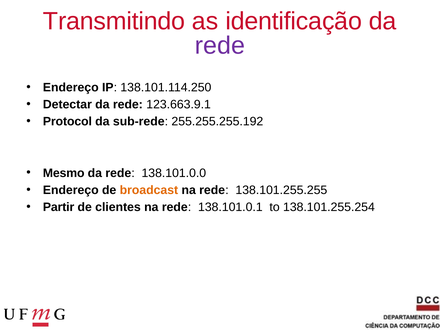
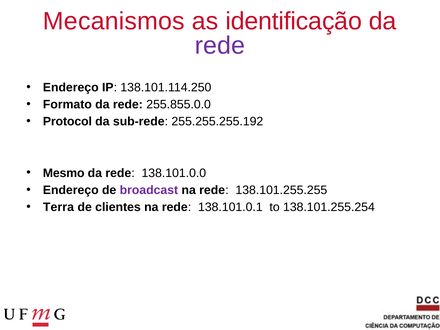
Transmitindo: Transmitindo -> Mecanismos
Detectar: Detectar -> Formato
123.663.9.1: 123.663.9.1 -> 255.855.0.0
broadcast colour: orange -> purple
Partir: Partir -> Terra
